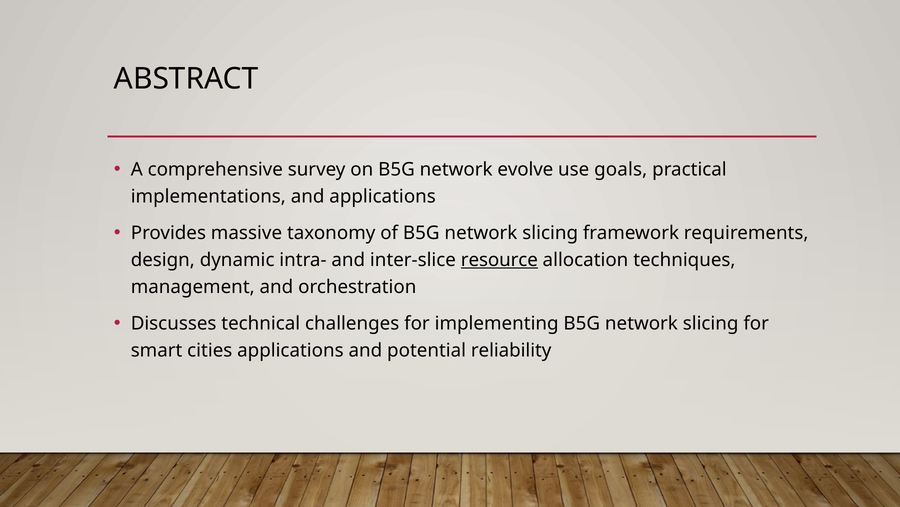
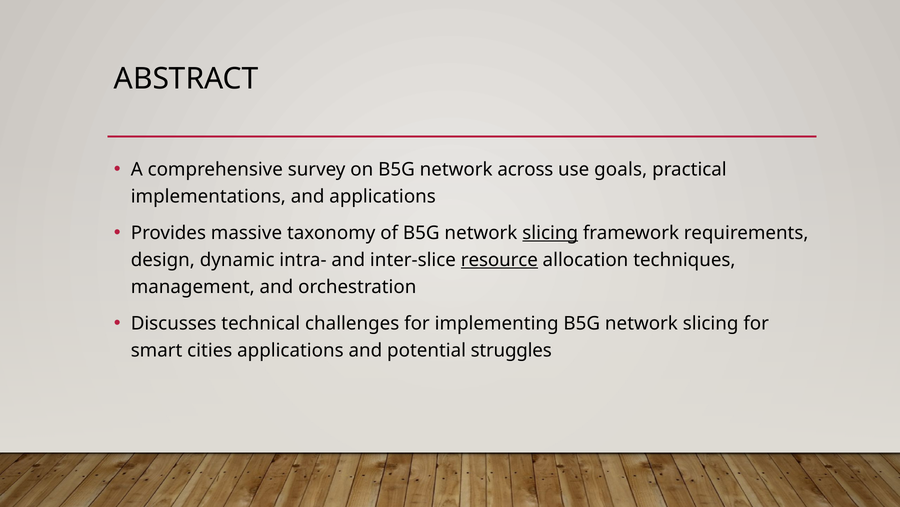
evolve: evolve -> across
slicing at (550, 233) underline: none -> present
reliability: reliability -> struggles
